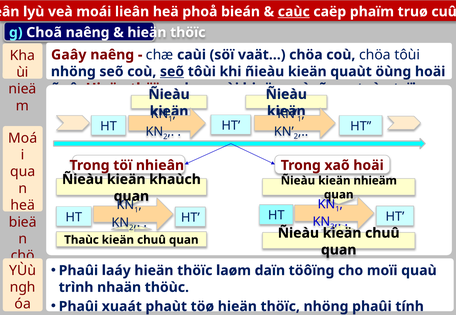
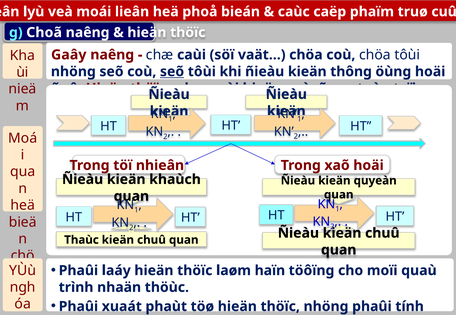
caùc at (294, 12) underline: present -> none
quaùt: quaùt -> thông
nhieäm: nhieäm -> quyeàn
daïn: daïn -> haïn
